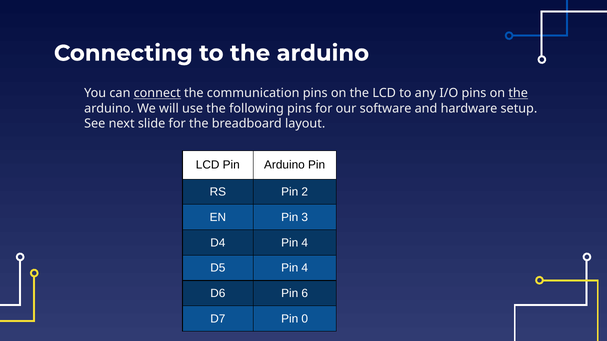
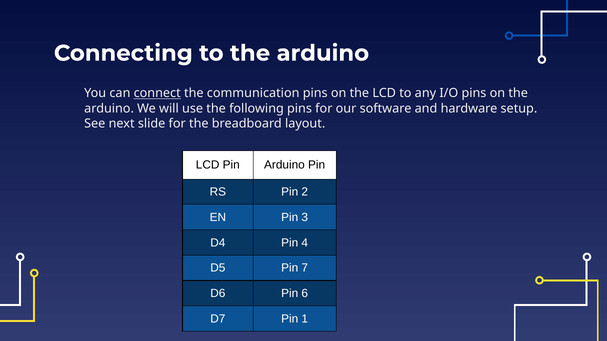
the at (518, 93) underline: present -> none
D5 Pin 4: 4 -> 7
0: 0 -> 1
